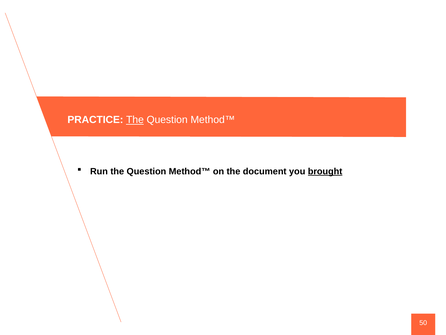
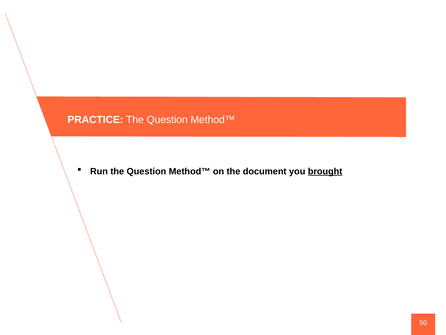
The at (135, 120) underline: present -> none
